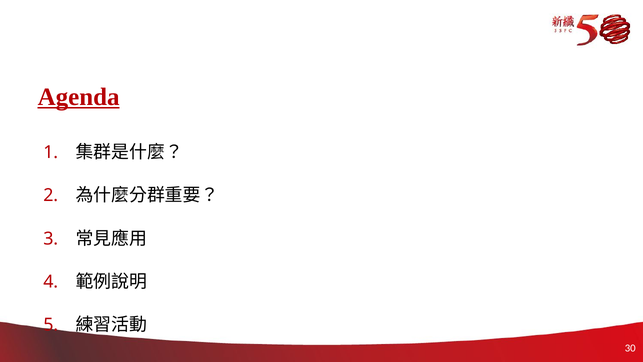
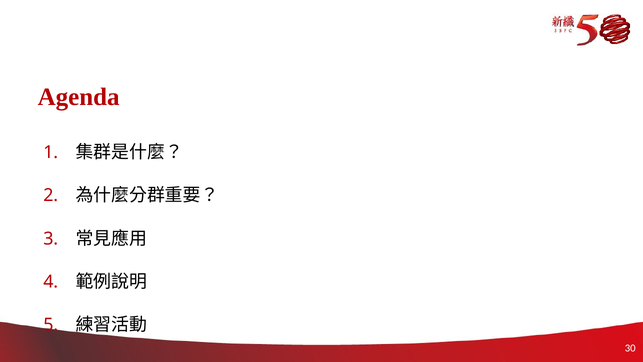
Agenda underline: present -> none
